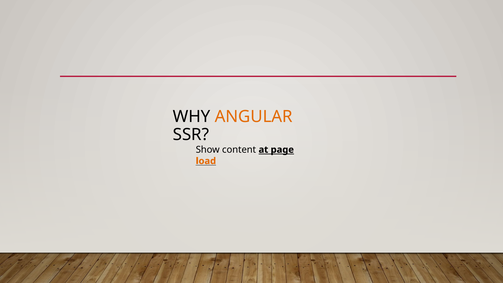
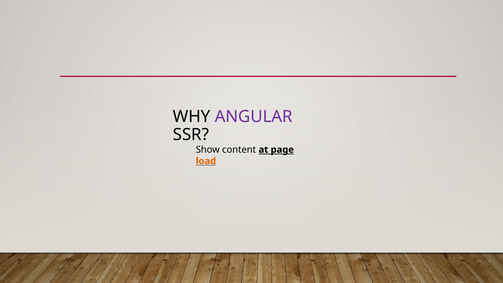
ANGULAR colour: orange -> purple
